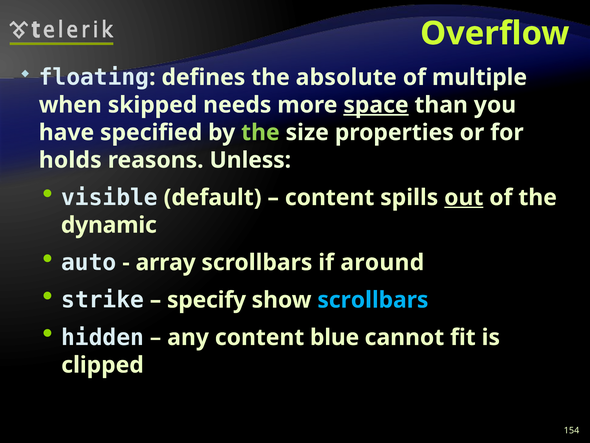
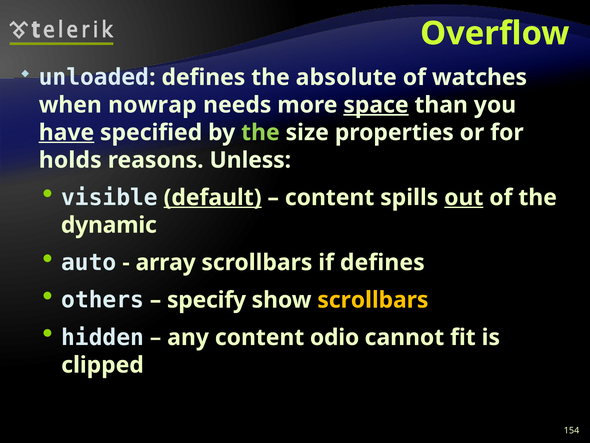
floating: floating -> unloaded
multiple: multiple -> watches
skipped: skipped -> nowrap
have underline: none -> present
default underline: none -> present
if around: around -> defines
strike: strike -> others
scrollbars at (373, 300) colour: light blue -> yellow
blue: blue -> odio
